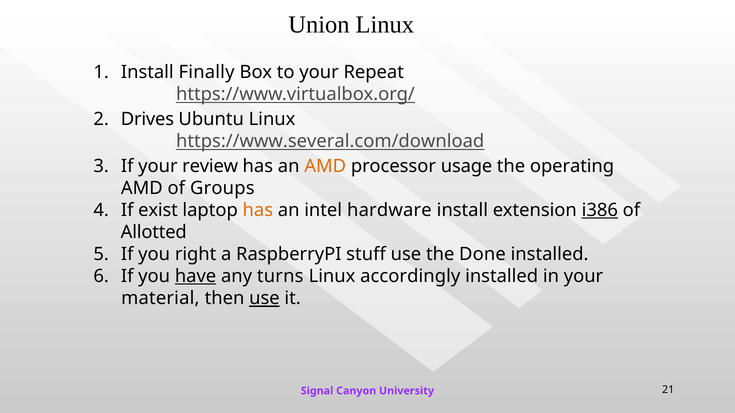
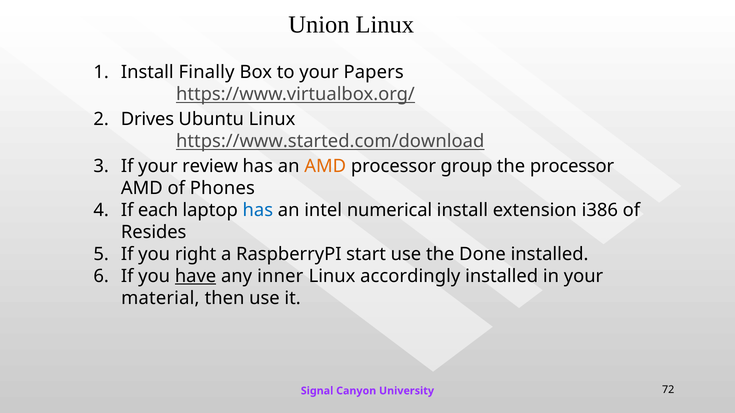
Repeat: Repeat -> Papers
https://www.several.com/download: https://www.several.com/download -> https://www.started.com/download
usage: usage -> group
the operating: operating -> processor
Groups: Groups -> Phones
exist: exist -> each
has at (258, 210) colour: orange -> blue
hardware: hardware -> numerical
i386 underline: present -> none
Allotted: Allotted -> Resides
stuff: stuff -> start
turns: turns -> inner
use at (264, 299) underline: present -> none
21: 21 -> 72
